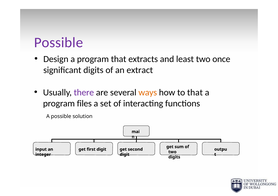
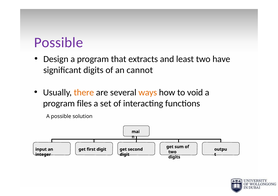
once: once -> have
extract: extract -> cannot
there colour: purple -> orange
to that: that -> void
